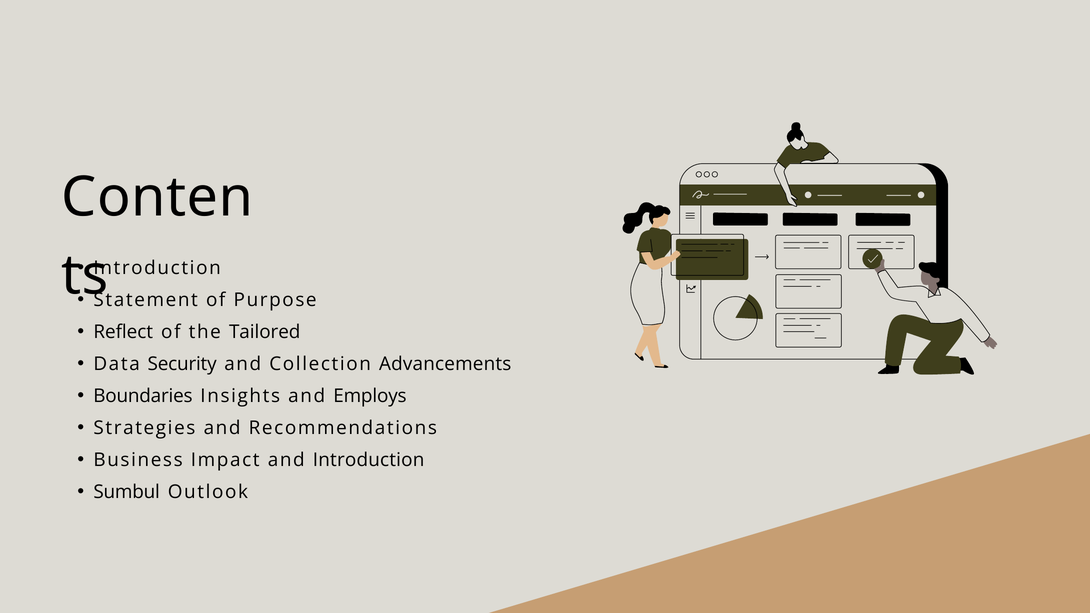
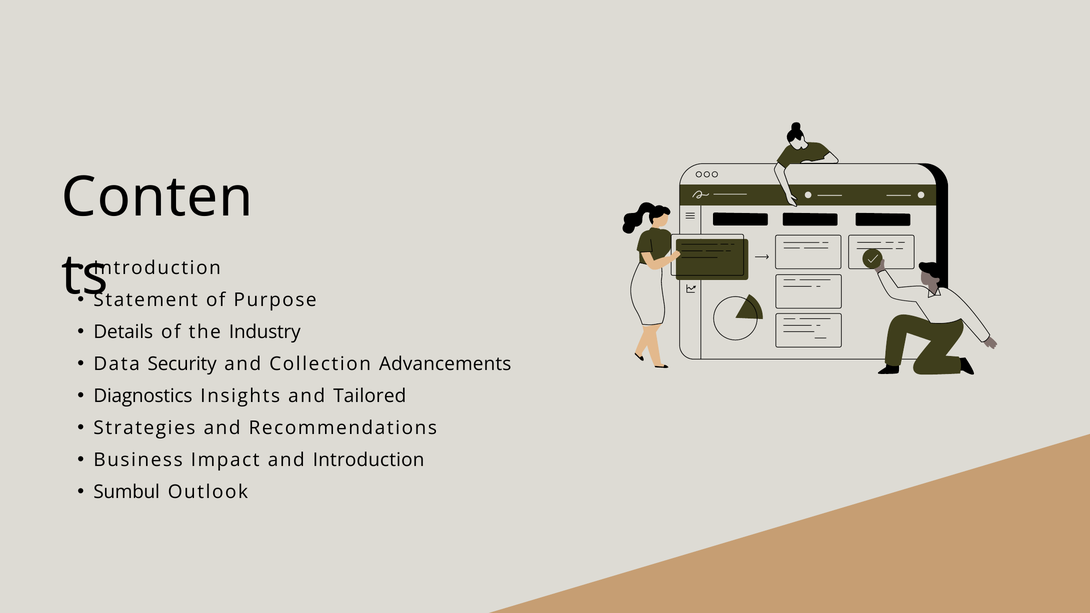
Reflect: Reflect -> Details
Tailored: Tailored -> Industry
Boundaries: Boundaries -> Diagnostics
Employs: Employs -> Tailored
